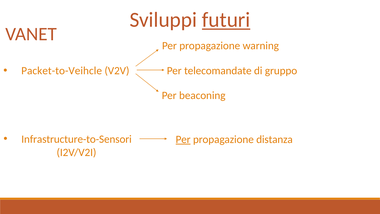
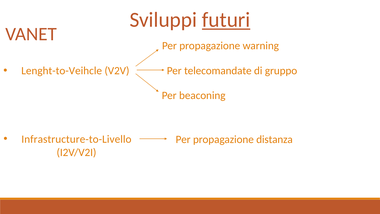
Packet-to-Veihcle: Packet-to-Veihcle -> Lenght-to-Veihcle
Infrastructure-to-Sensori: Infrastructure-to-Sensori -> Infrastructure-to-Livello
Per at (183, 139) underline: present -> none
